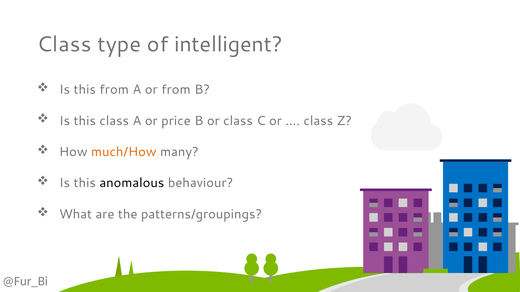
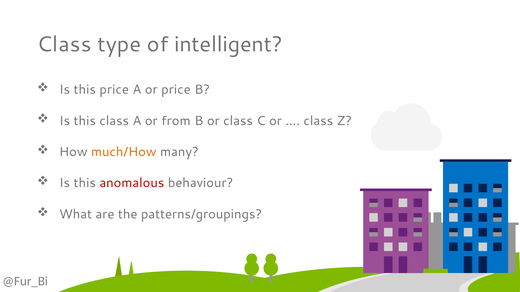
this from: from -> price
or from: from -> price
price: price -> from
anomalous colour: black -> red
